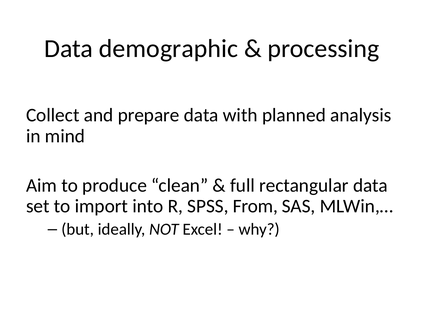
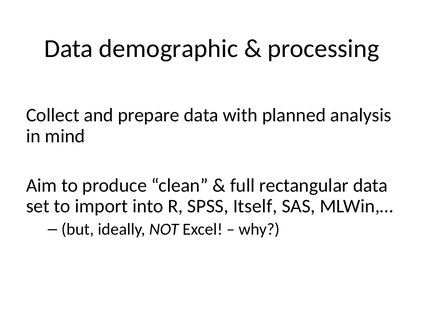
From: From -> Itself
